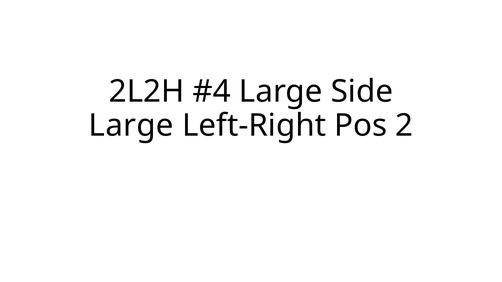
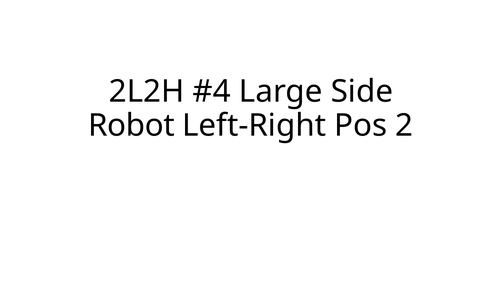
Large at (131, 125): Large -> Robot
